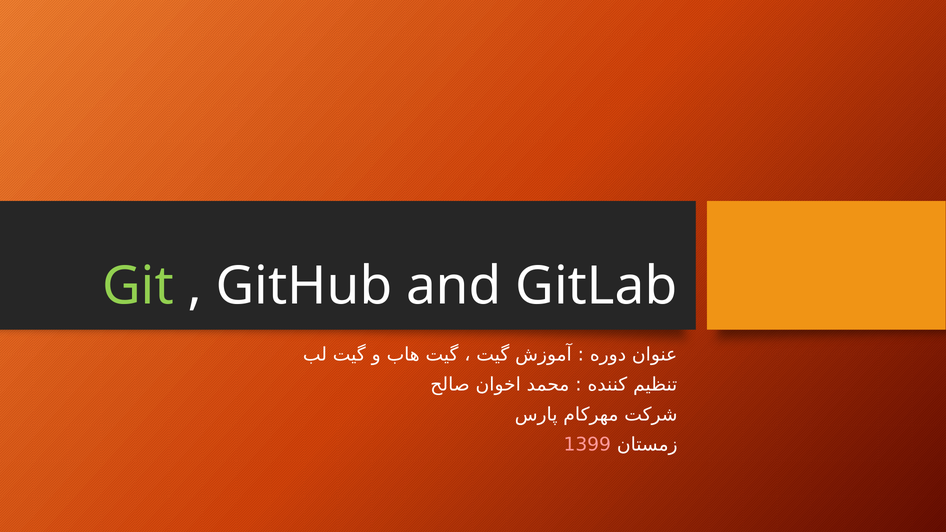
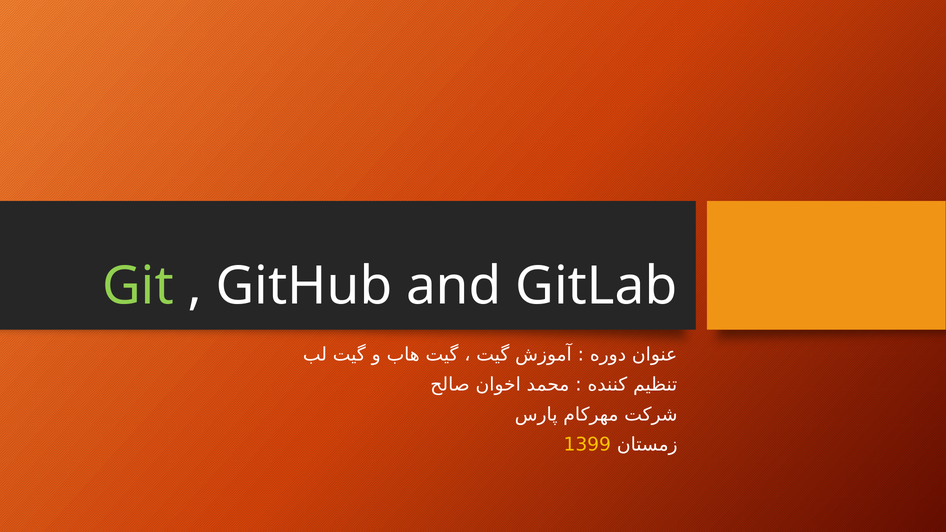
1399 colour: pink -> yellow
